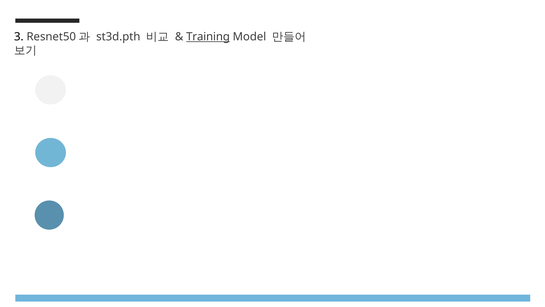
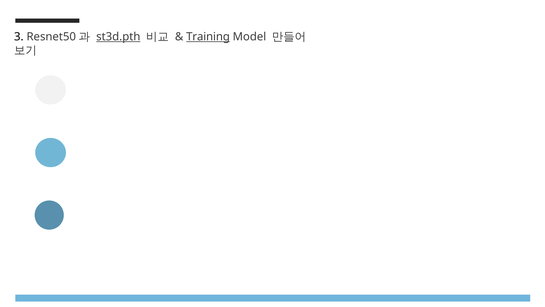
st3d.pth underline: none -> present
